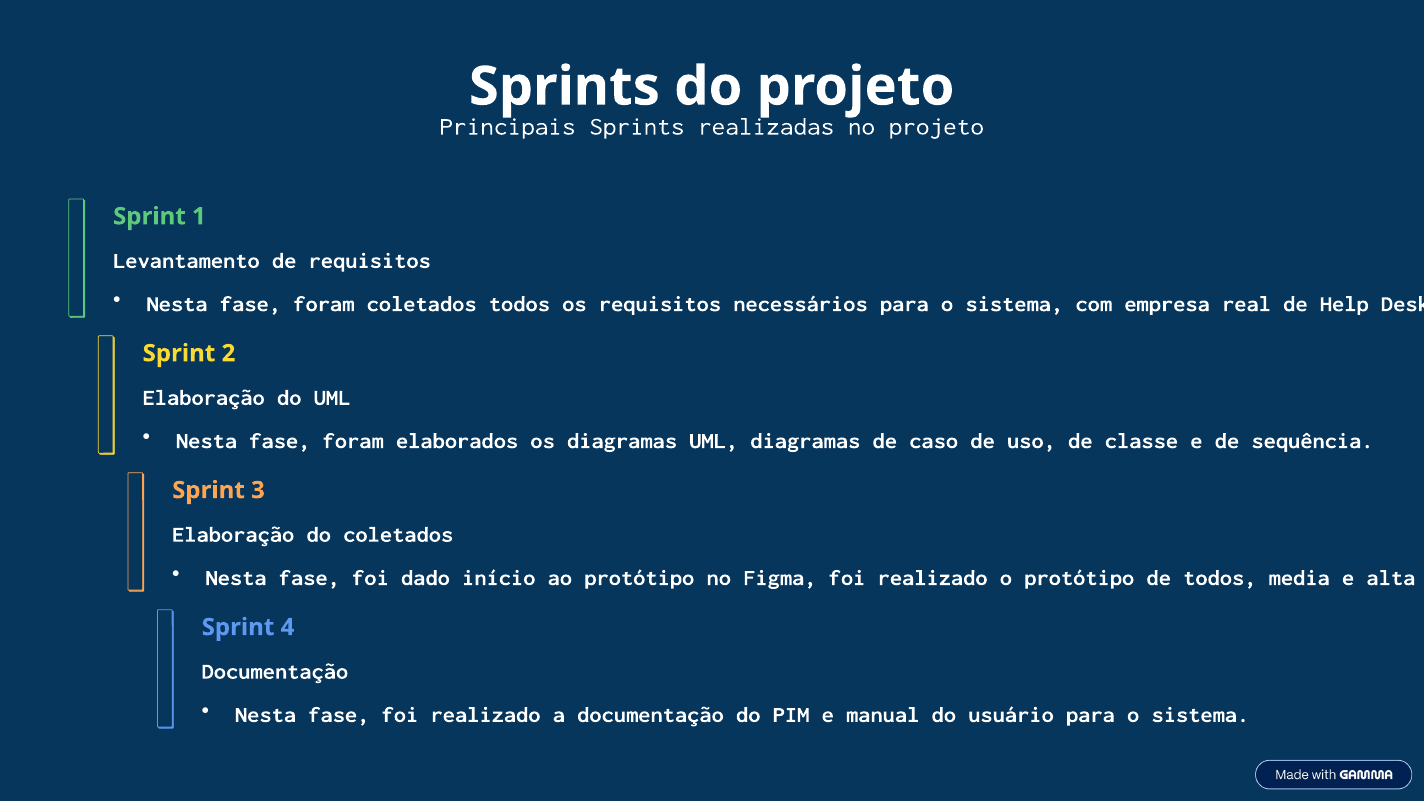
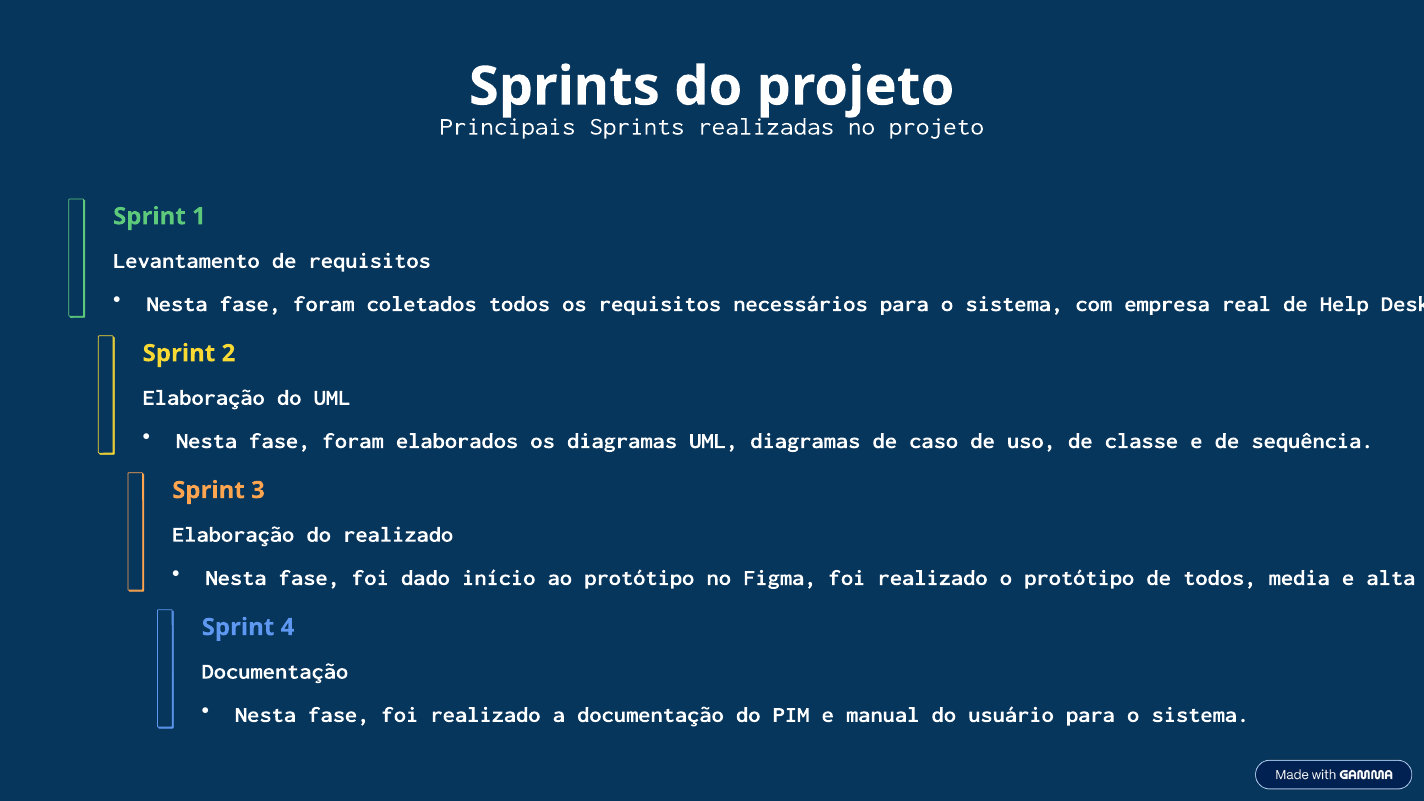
do coletados: coletados -> realizado
